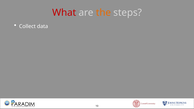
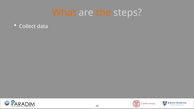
What colour: red -> orange
